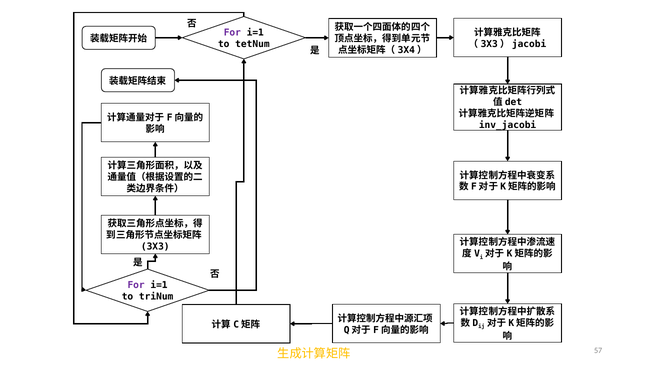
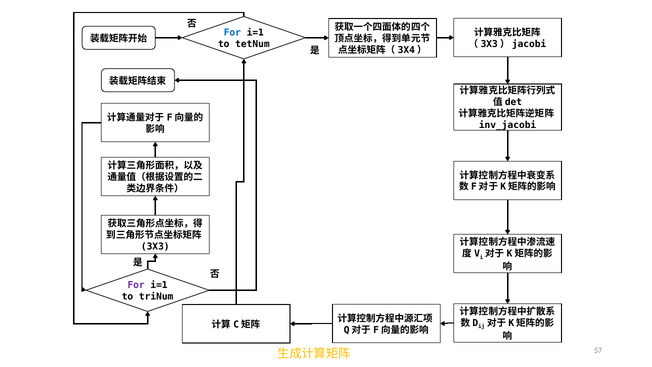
For at (232, 33) colour: purple -> blue
